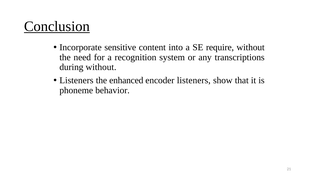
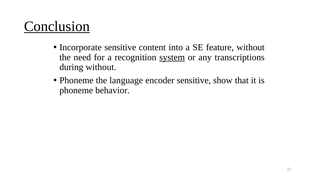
require: require -> feature
system underline: none -> present
Listeners at (76, 80): Listeners -> Phoneme
enhanced: enhanced -> language
encoder listeners: listeners -> sensitive
